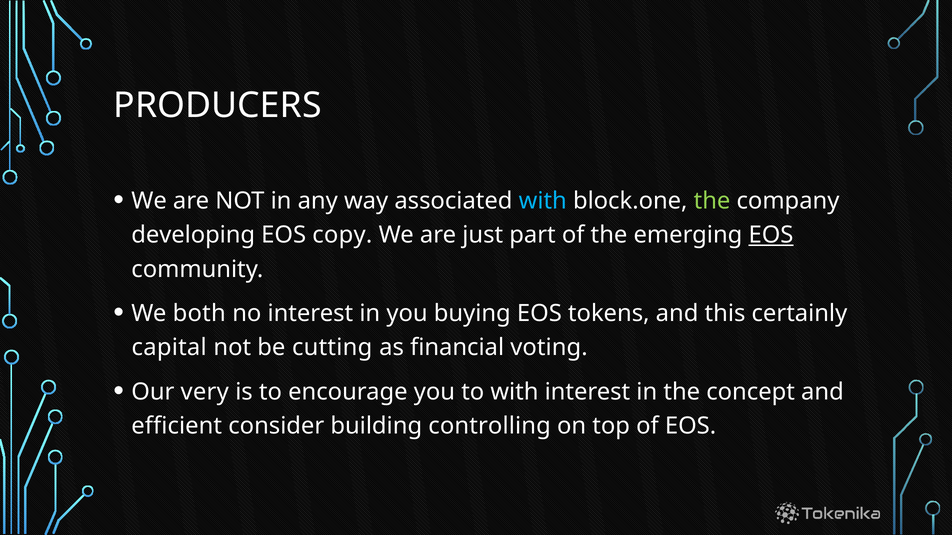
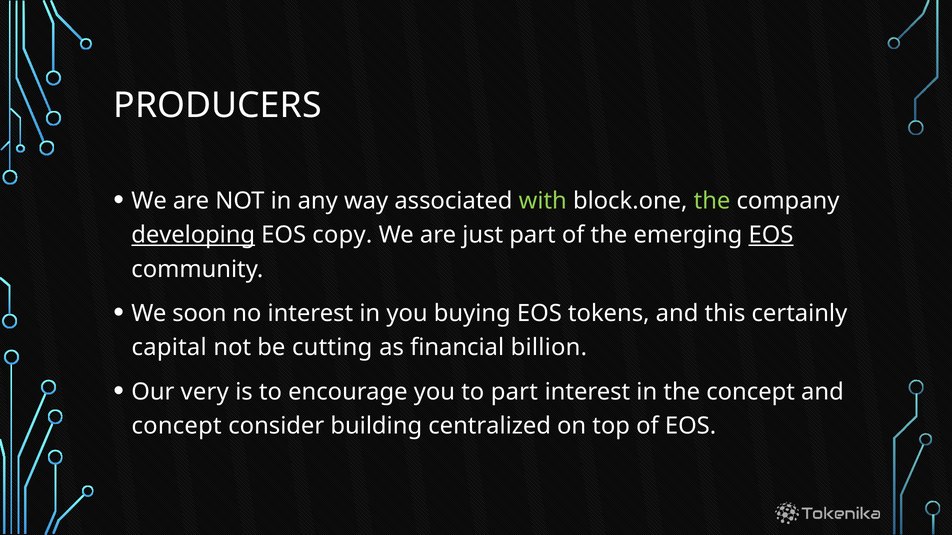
with at (543, 201) colour: light blue -> light green
developing underline: none -> present
both: both -> soon
voting: voting -> billion
to with: with -> part
efficient at (177, 426): efficient -> concept
controlling: controlling -> centralized
